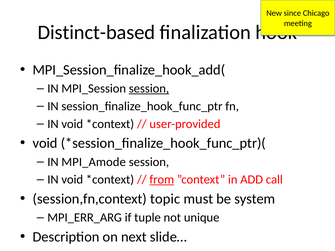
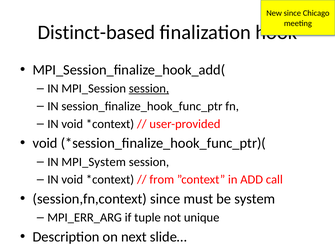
MPI_Amode: MPI_Amode -> MPI_System
from underline: present -> none
session,fn,context topic: topic -> since
